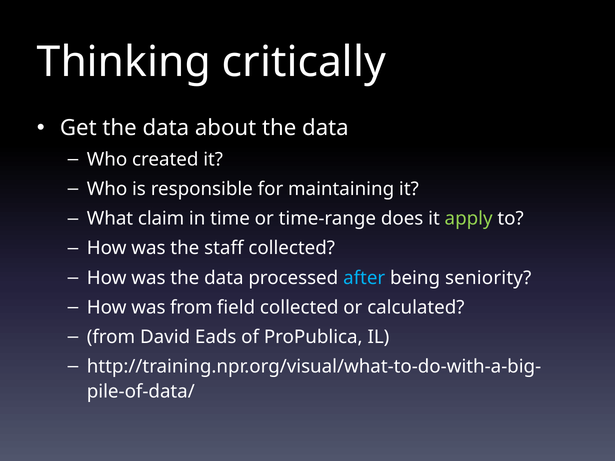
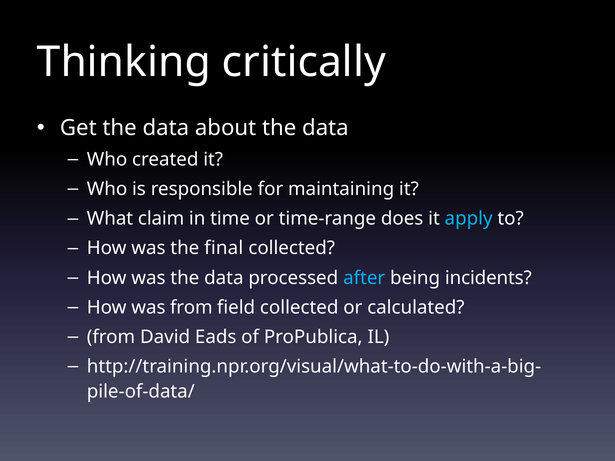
apply colour: light green -> light blue
staff: staff -> final
seniority: seniority -> incidents
